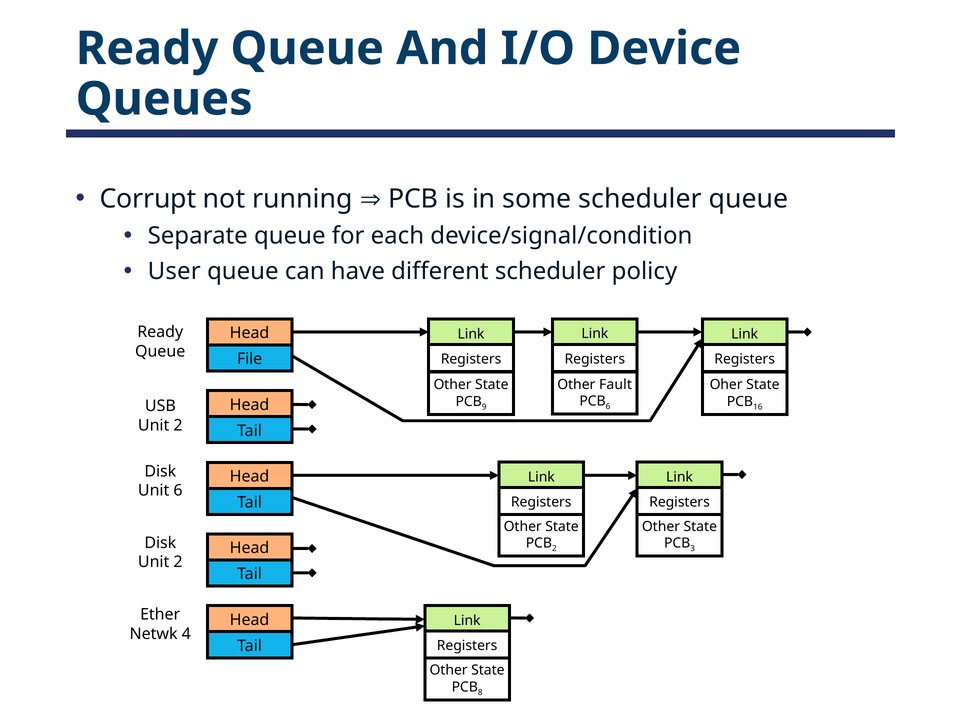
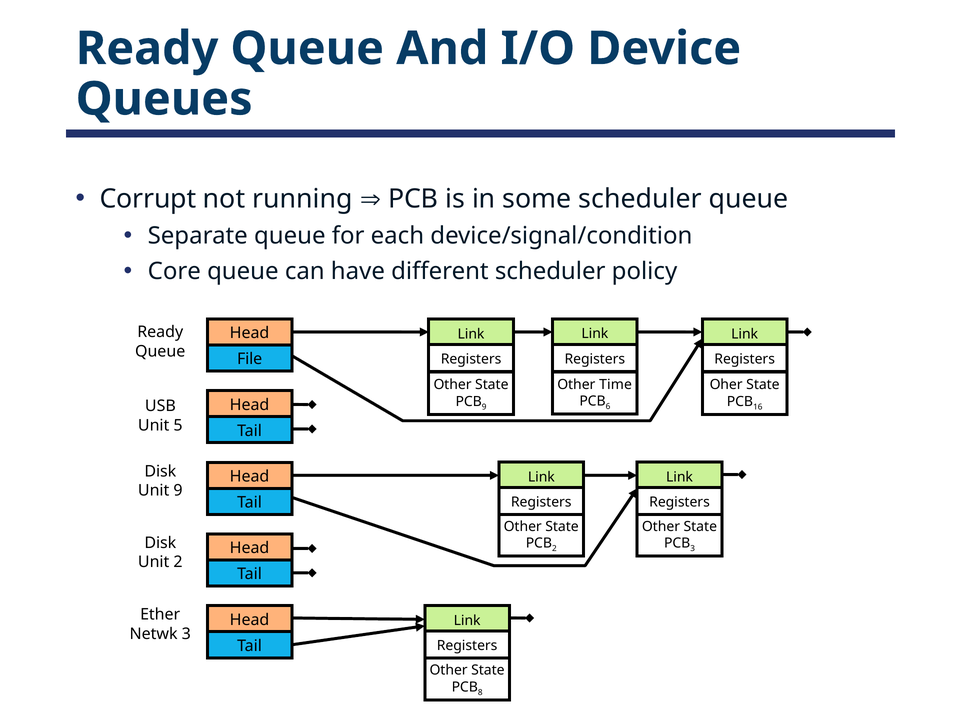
User: User -> Core
Fault: Fault -> Time
2 at (178, 425): 2 -> 5
Unit 6: 6 -> 9
Netwk 4: 4 -> 3
